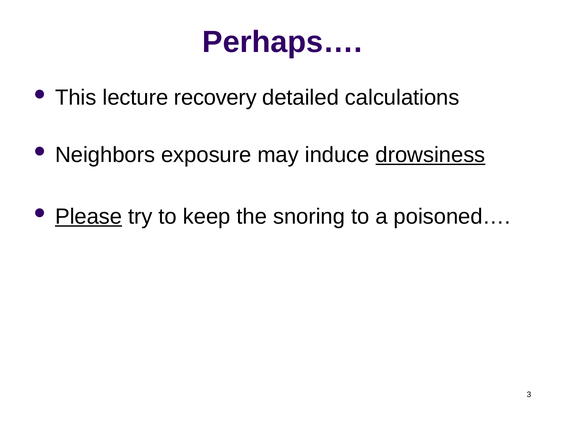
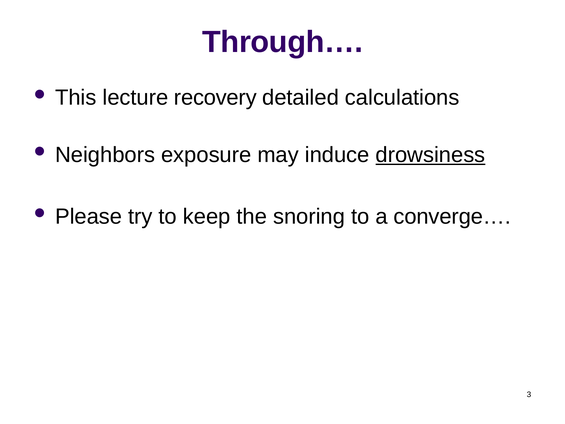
Perhaps…: Perhaps… -> Through…
Please underline: present -> none
poisoned…: poisoned… -> converge…
